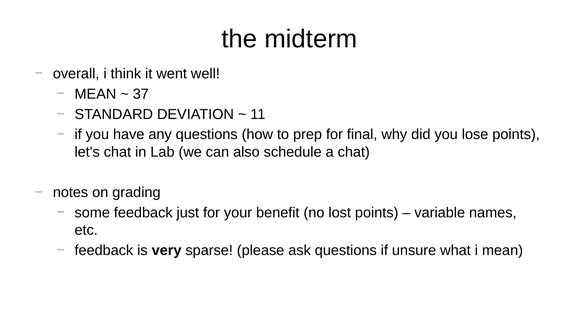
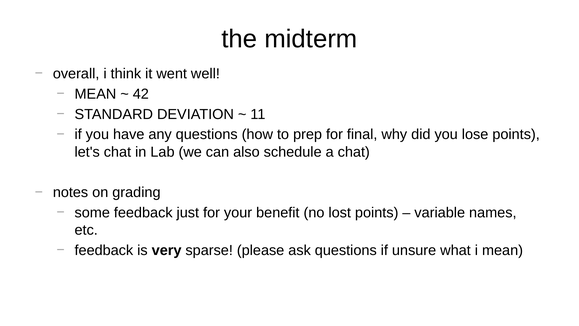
37: 37 -> 42
